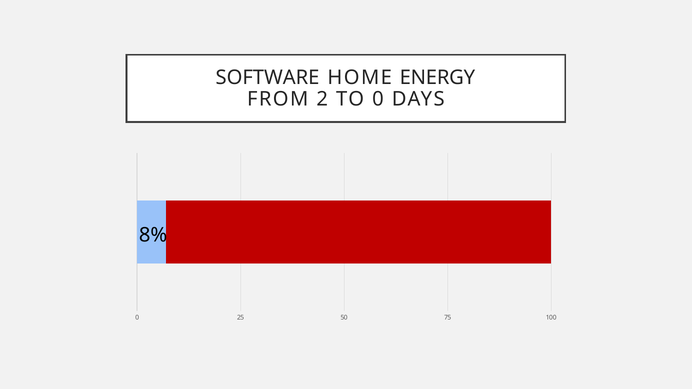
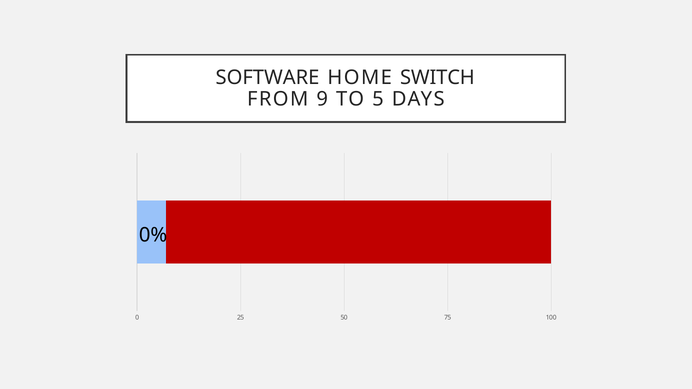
ENERGY: ENERGY -> SWITCH
2: 2 -> 9
TO 0: 0 -> 5
8%: 8% -> 0%
